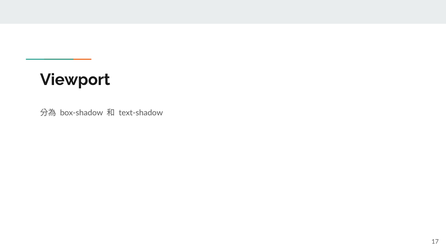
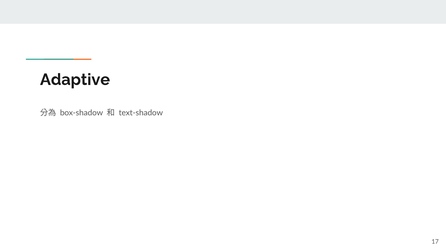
Viewport: Viewport -> Adaptive
